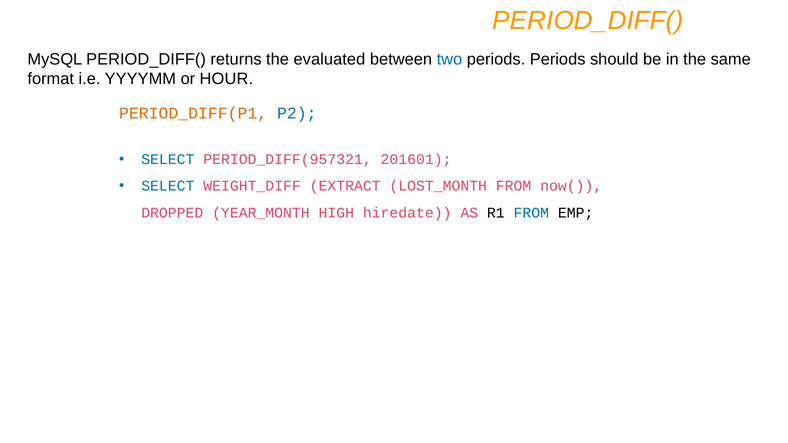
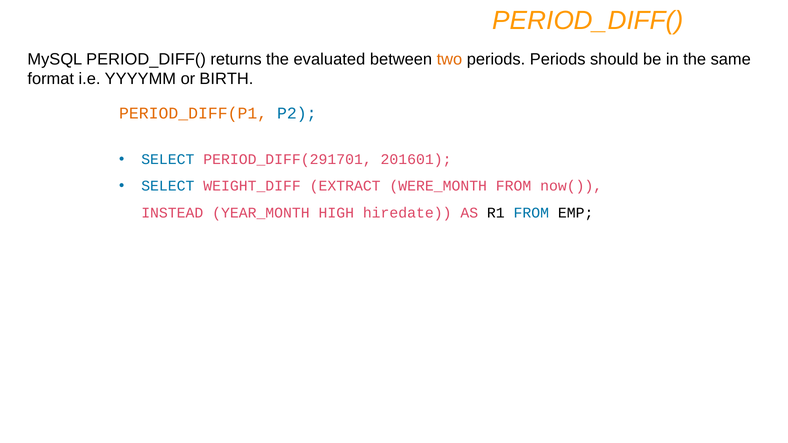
two colour: blue -> orange
HOUR: HOUR -> BIRTH
PERIOD_DIFF(957321: PERIOD_DIFF(957321 -> PERIOD_DIFF(291701
LOST_MONTH: LOST_MONTH -> WERE_MONTH
DROPPED: DROPPED -> INSTEAD
